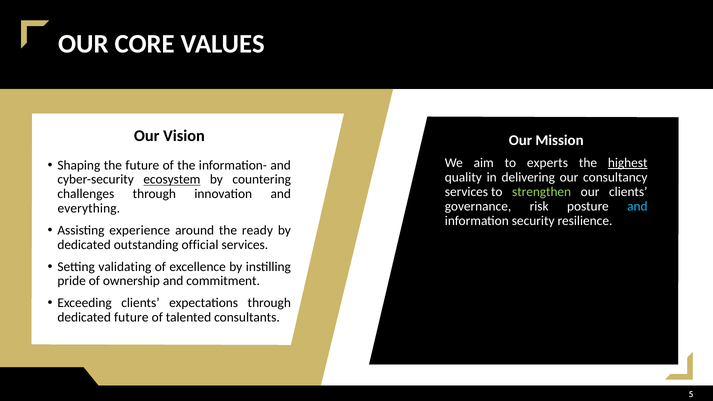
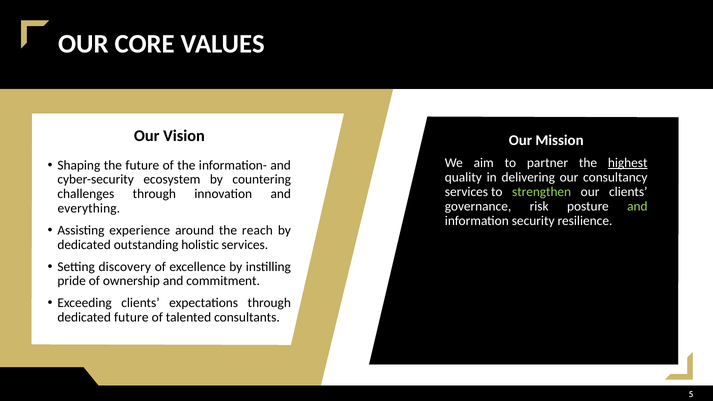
experts: experts -> partner
ecosystem underline: present -> none
and at (637, 206) colour: light blue -> light green
ready: ready -> reach
official: official -> holistic
validating: validating -> discovery
